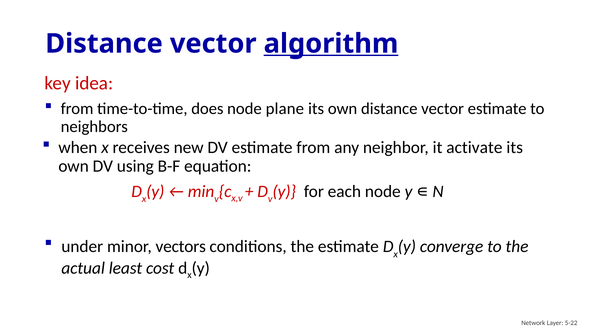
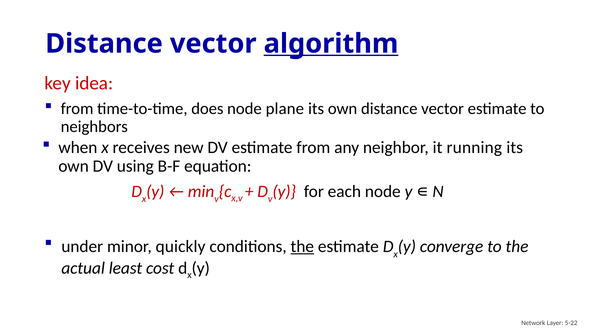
activate: activate -> running
vectors: vectors -> quickly
the at (302, 246) underline: none -> present
